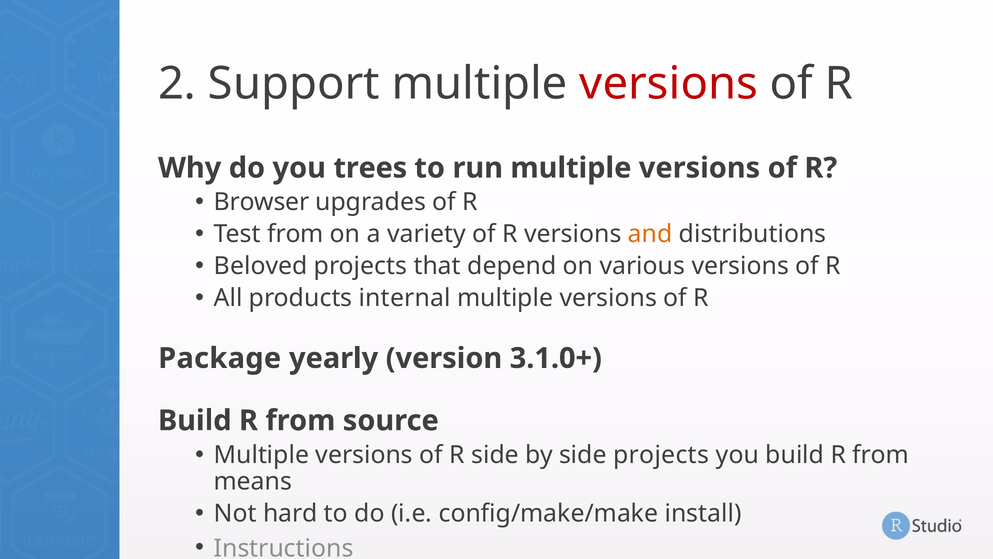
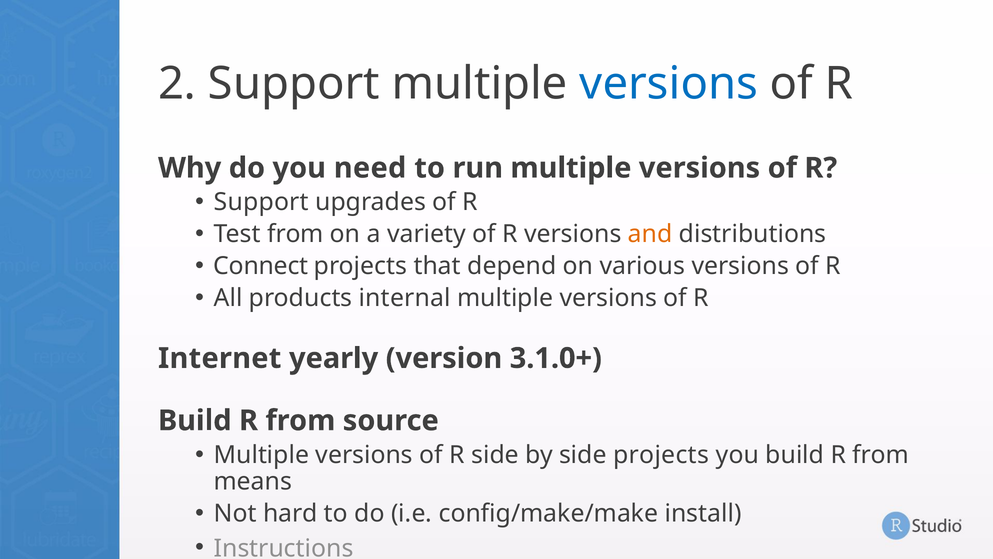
versions at (669, 83) colour: red -> blue
trees: trees -> need
Browser at (261, 202): Browser -> Support
Beloved: Beloved -> Connect
Package: Package -> Internet
